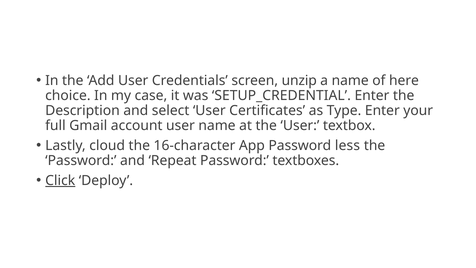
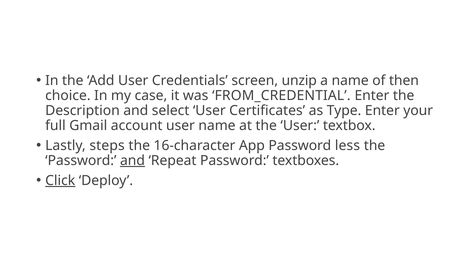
here: here -> then
SETUP_CREDENTIAL: SETUP_CREDENTIAL -> FROM_CREDENTIAL
cloud: cloud -> steps
and at (132, 160) underline: none -> present
